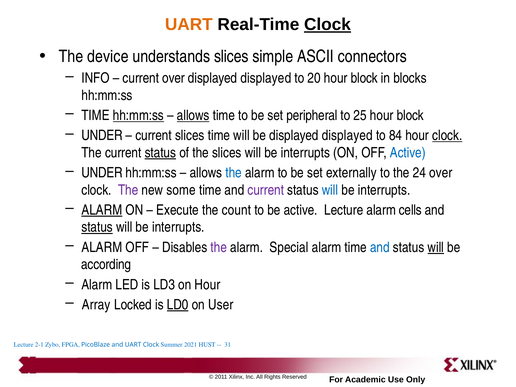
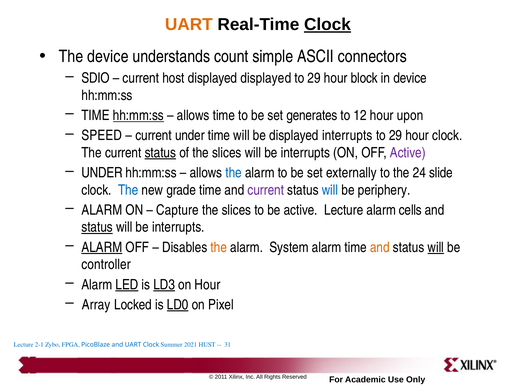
understands slices: slices -> count
INFO: INFO -> SDIO
current over: over -> host
20 at (314, 78): 20 -> 29
in blocks: blocks -> device
allows at (193, 115) underline: present -> none
peripheral: peripheral -> generates
25: 25 -> 12
block at (410, 115): block -> upon
UNDER at (102, 136): UNDER -> SPEED
current slices: slices -> under
be displayed displayed: displayed -> interrupts
84 at (396, 136): 84 -> 29
clock at (447, 136) underline: present -> none
Active at (408, 153) colour: blue -> purple
24 over: over -> slide
The at (128, 190) colour: purple -> blue
some: some -> grade
interrupts at (384, 190): interrupts -> periphery
ALARM at (102, 210) underline: present -> none
Execute: Execute -> Capture
count at (236, 210): count -> slices
ALARM at (102, 247) underline: none -> present
the at (219, 247) colour: purple -> orange
Special: Special -> System
and at (380, 247) colour: blue -> orange
according: according -> controller
LED underline: none -> present
LD3 underline: none -> present
User: User -> Pixel
